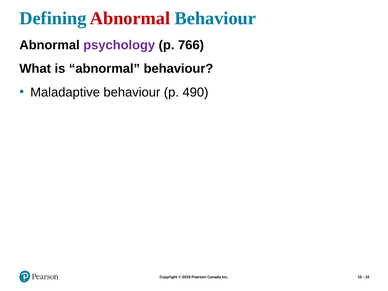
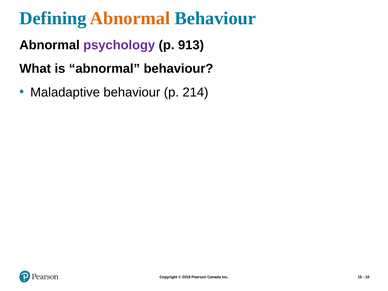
Abnormal at (130, 18) colour: red -> orange
766: 766 -> 913
490: 490 -> 214
